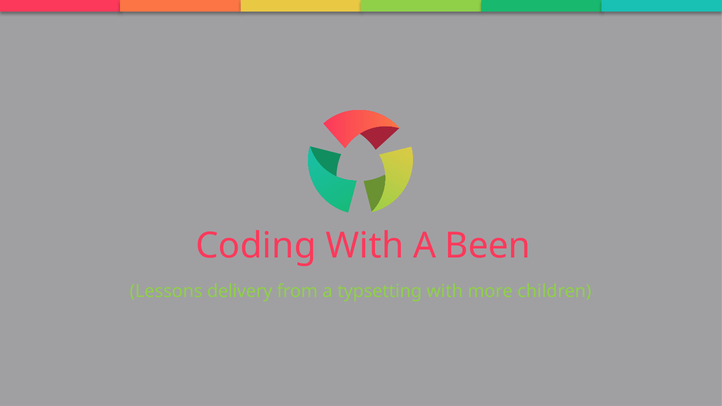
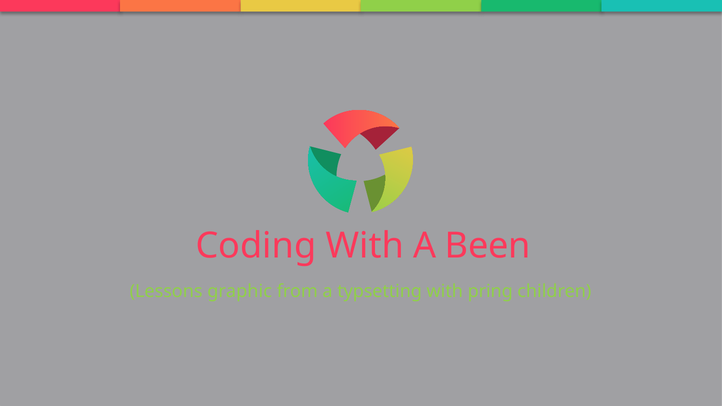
delivery: delivery -> graphic
more: more -> pring
